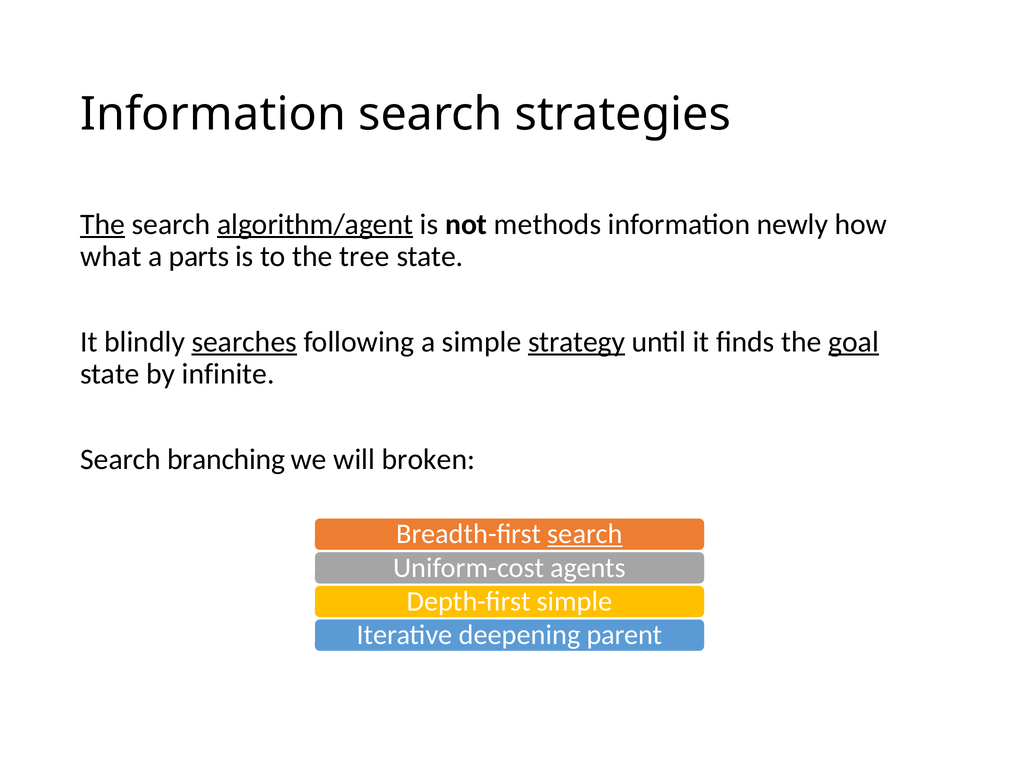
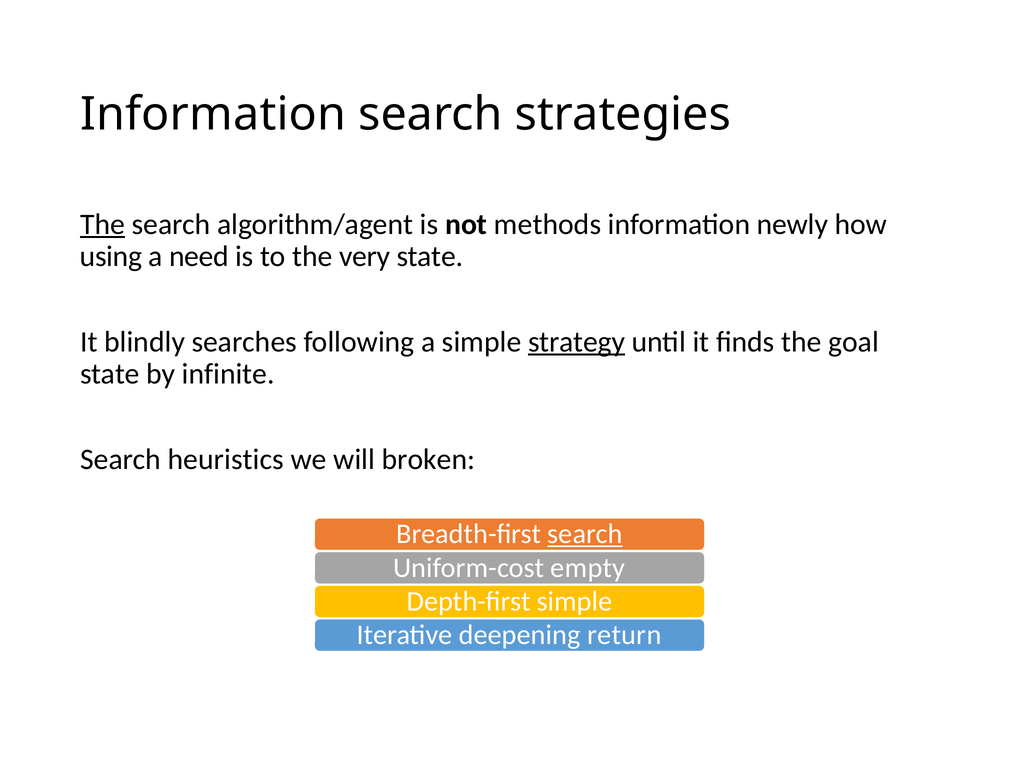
algorithm/agent underline: present -> none
what: what -> using
parts: parts -> need
tree: tree -> very
searches underline: present -> none
goal underline: present -> none
branching: branching -> heuristics
agents: agents -> empty
parent: parent -> return
